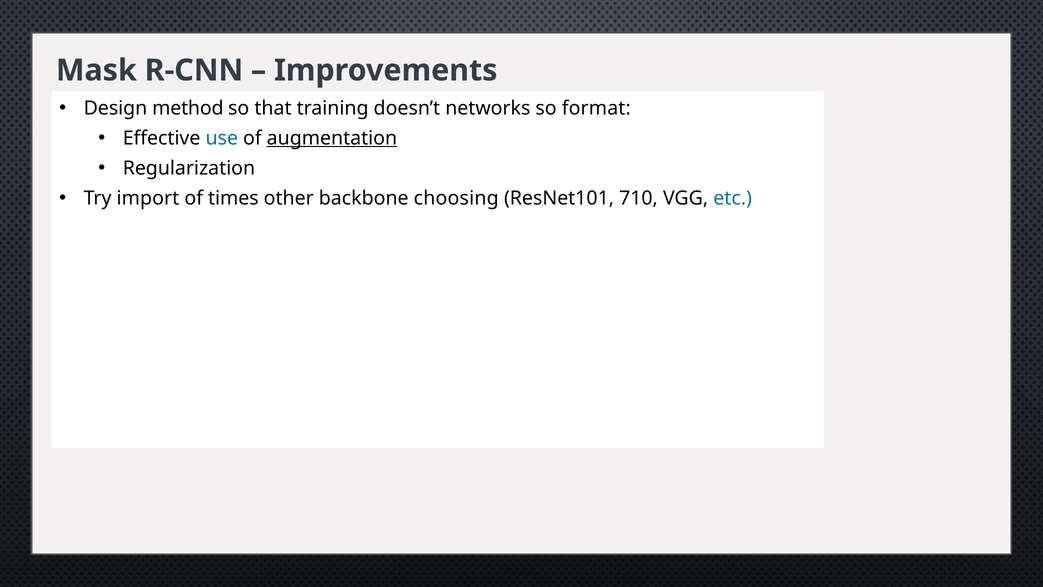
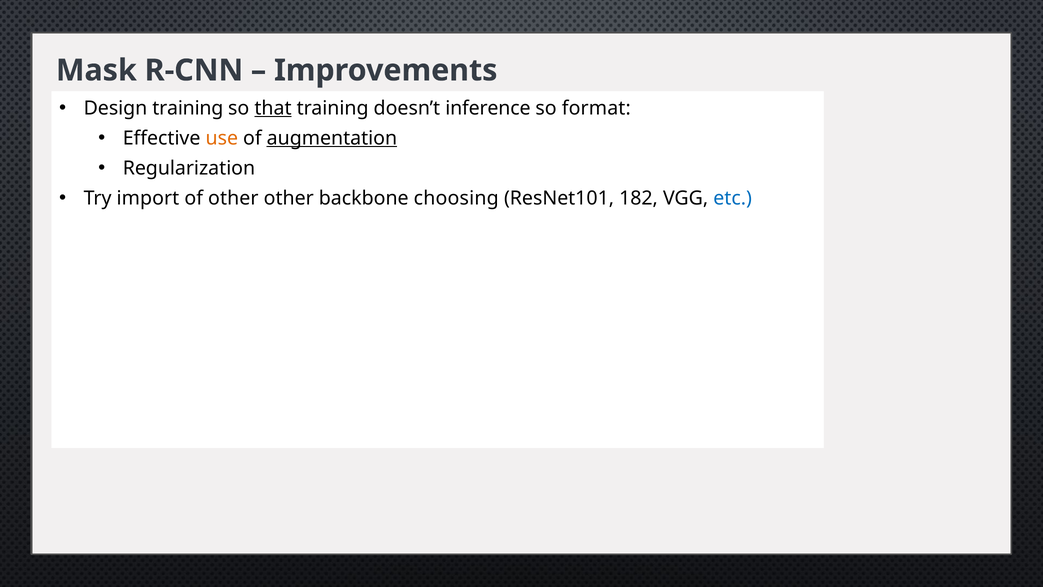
Design method: method -> training
that underline: none -> present
networks: networks -> inference
use colour: blue -> orange
of times: times -> other
710: 710 -> 182
